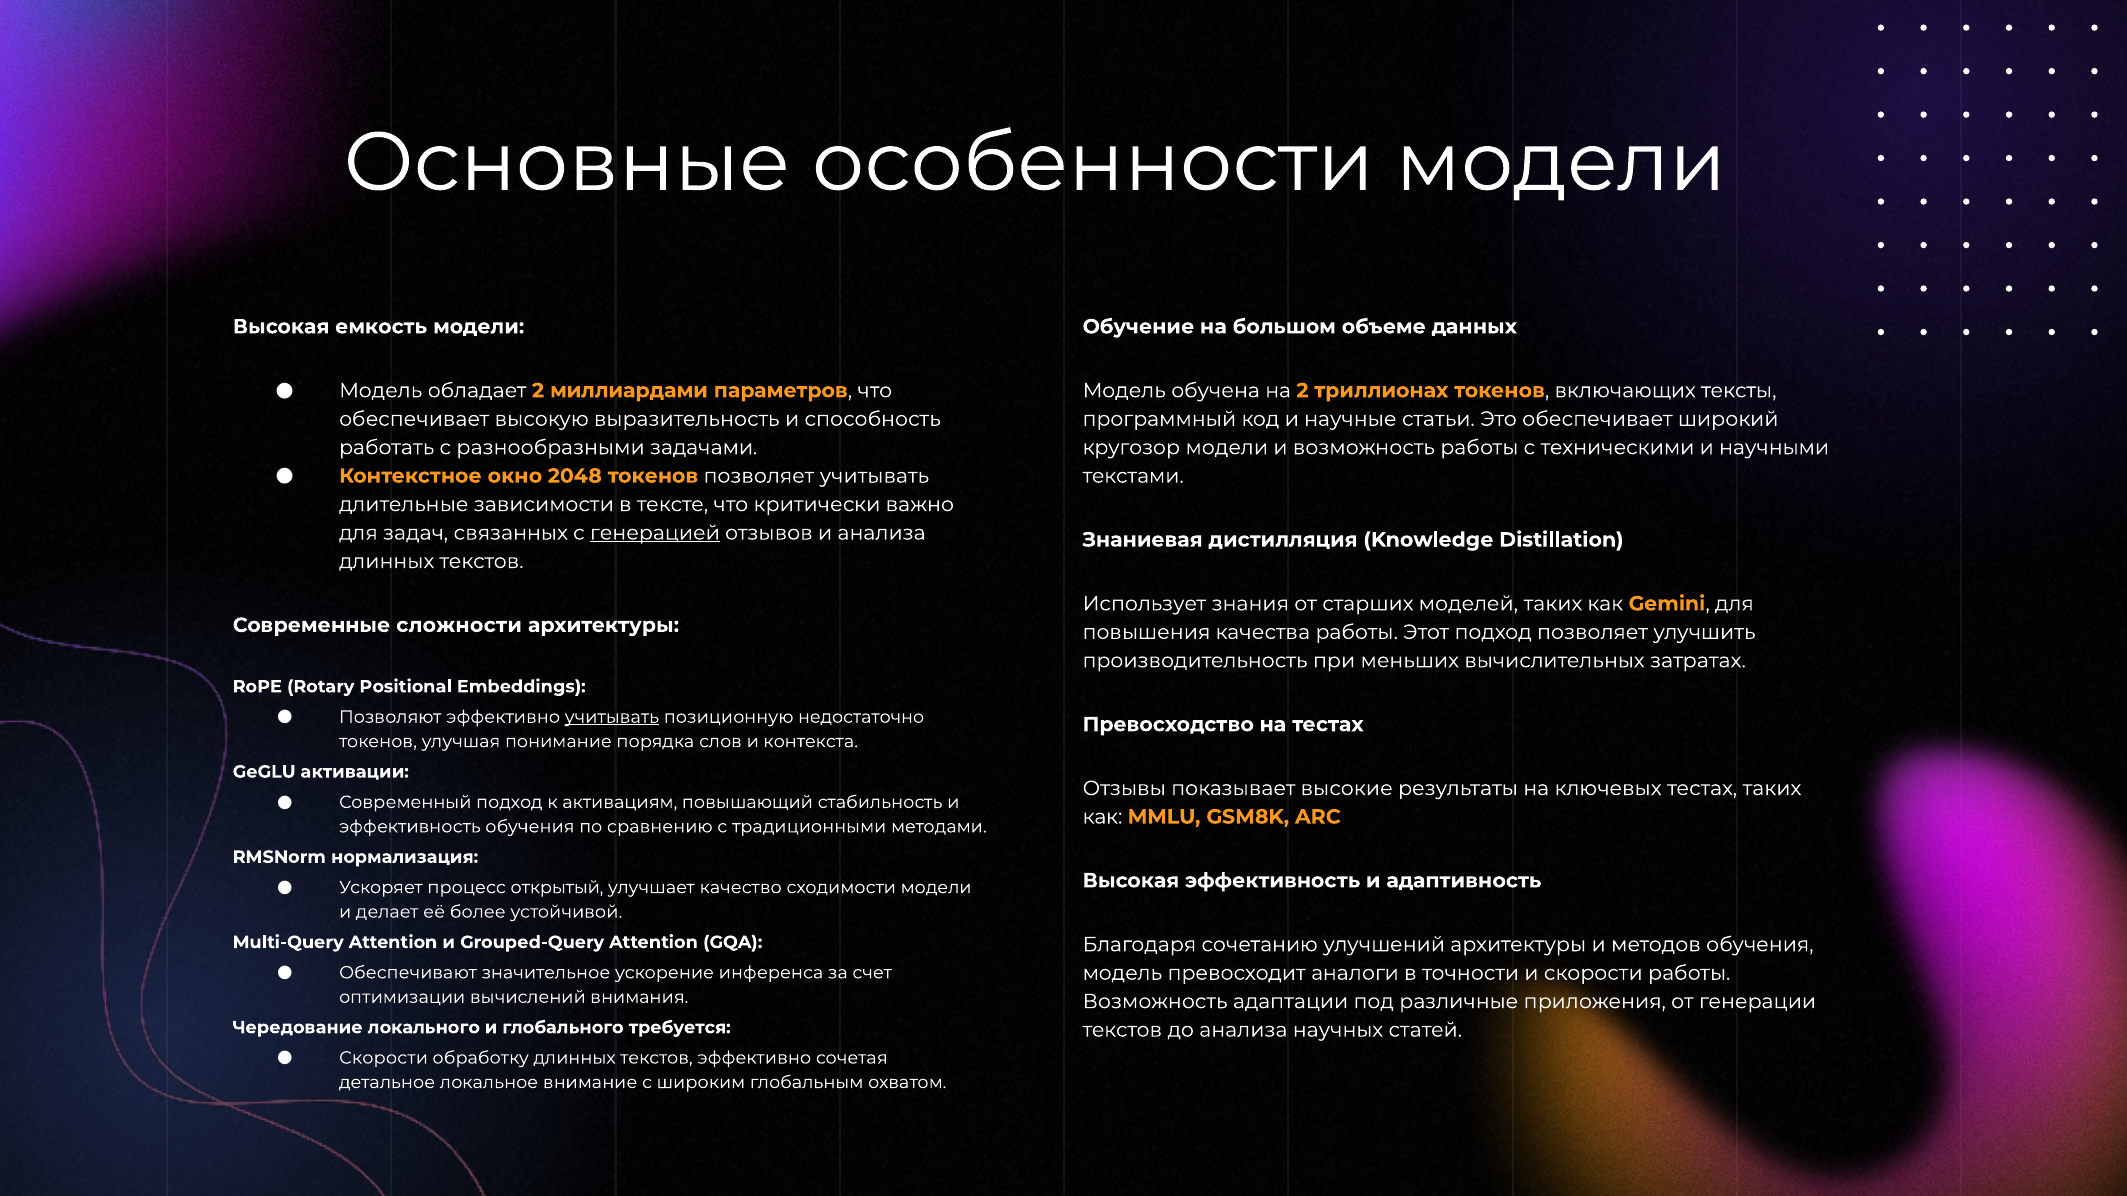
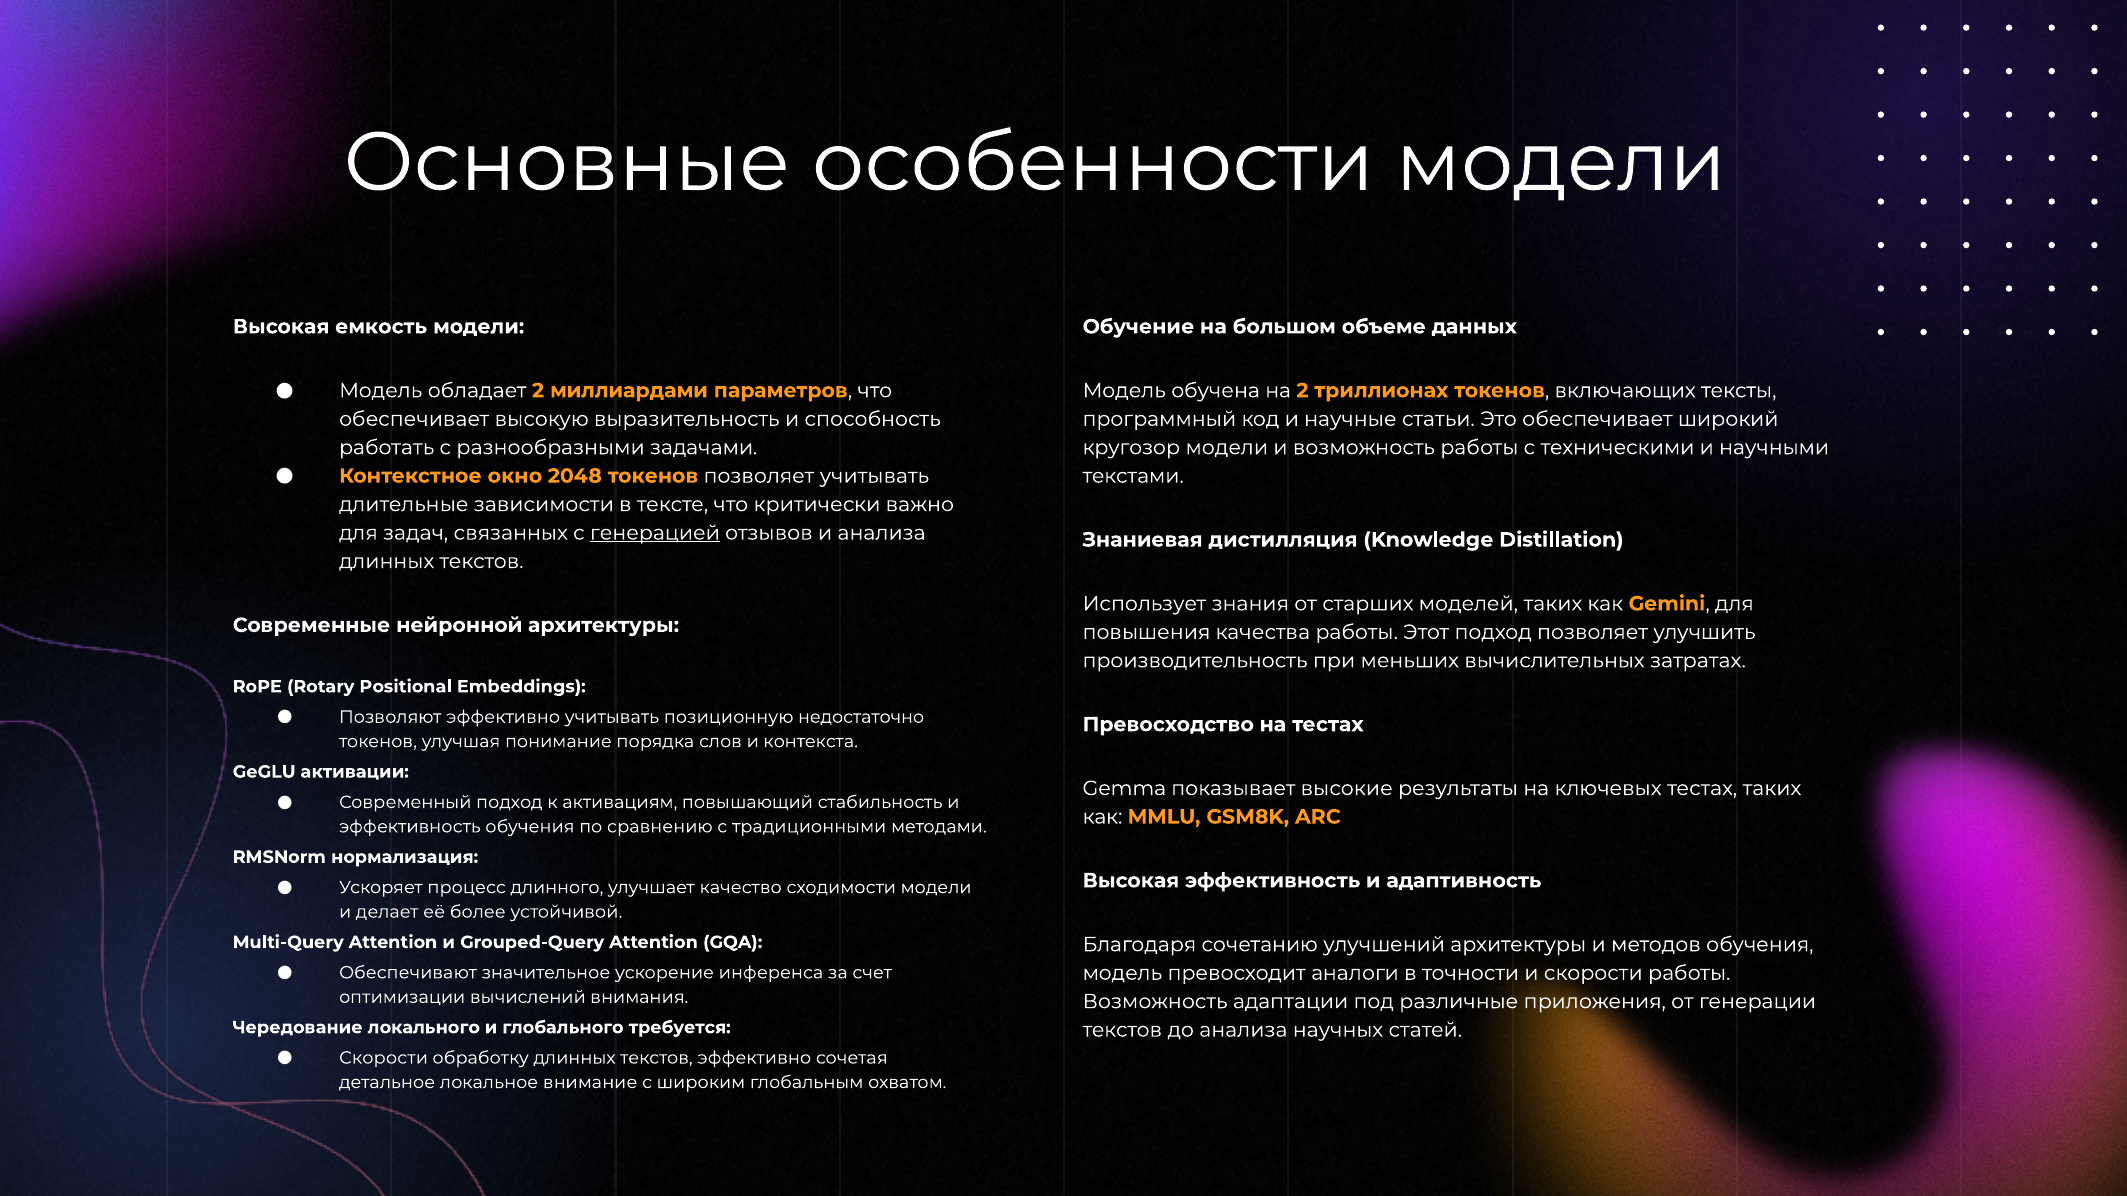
сложности: сложности -> нейронной
учитывать at (612, 717) underline: present -> none
Отзывы: Отзывы -> Gemma
открытый: открытый -> длинного
